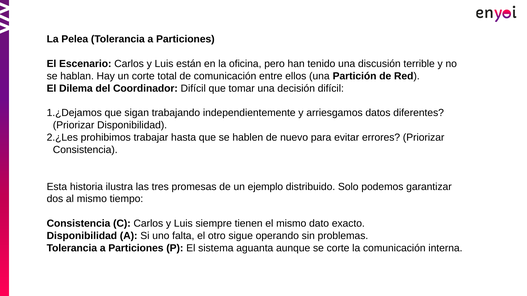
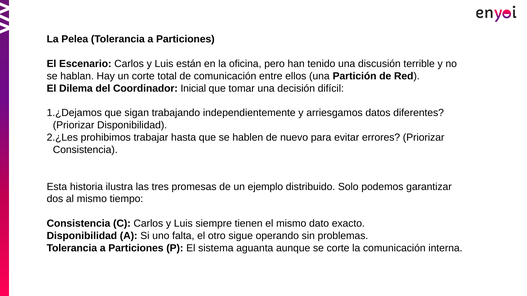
Coordinador Difícil: Difícil -> Inicial
